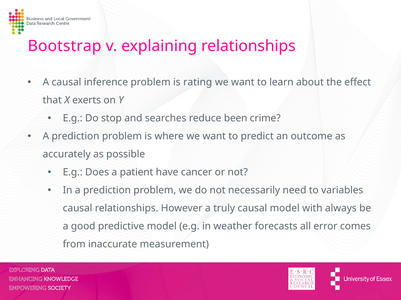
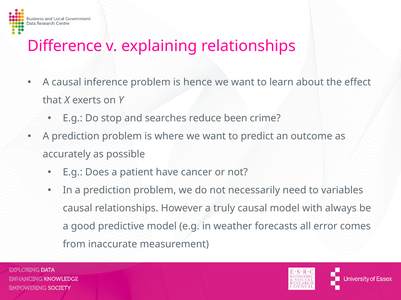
Bootstrap: Bootstrap -> Difference
rating: rating -> hence
